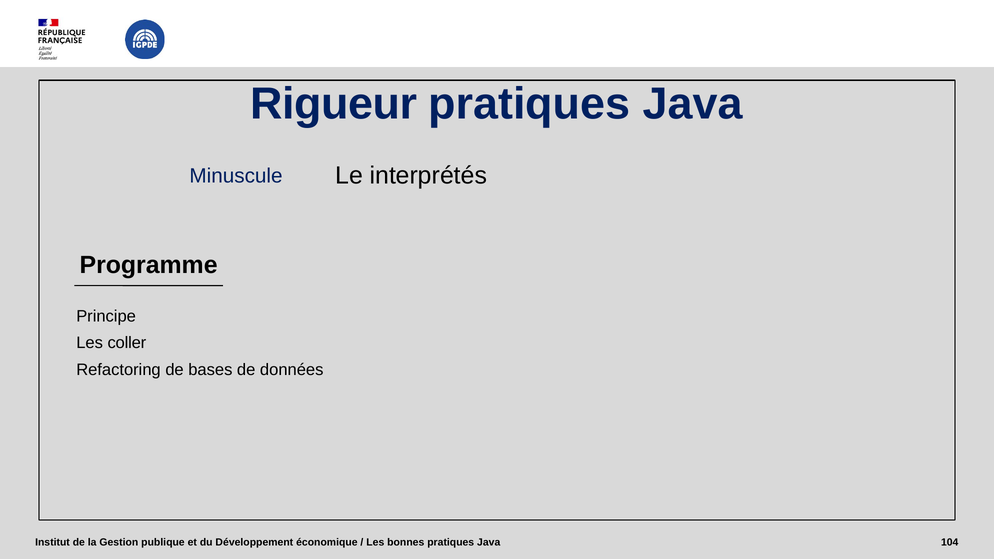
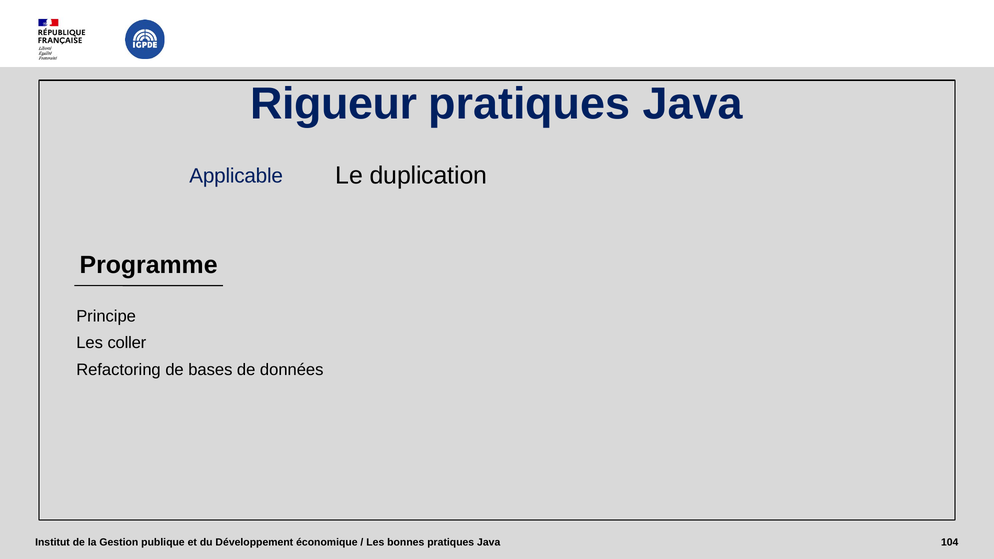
interprétés: interprétés -> duplication
Minuscule: Minuscule -> Applicable
